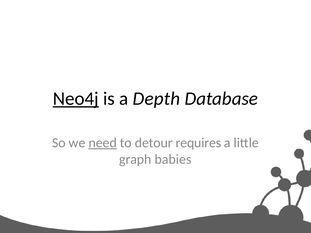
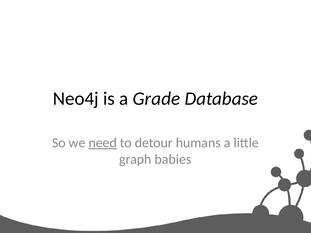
Neo4j underline: present -> none
Depth: Depth -> Grade
requires: requires -> humans
